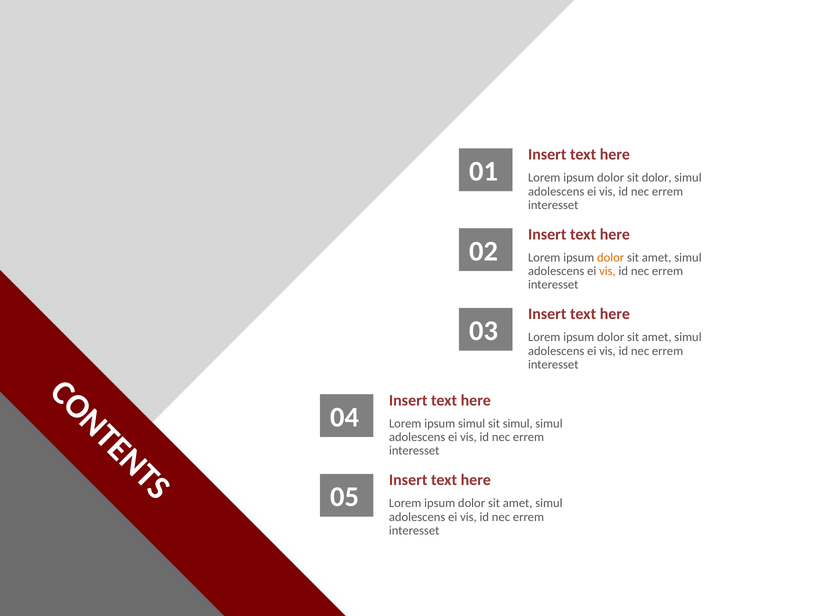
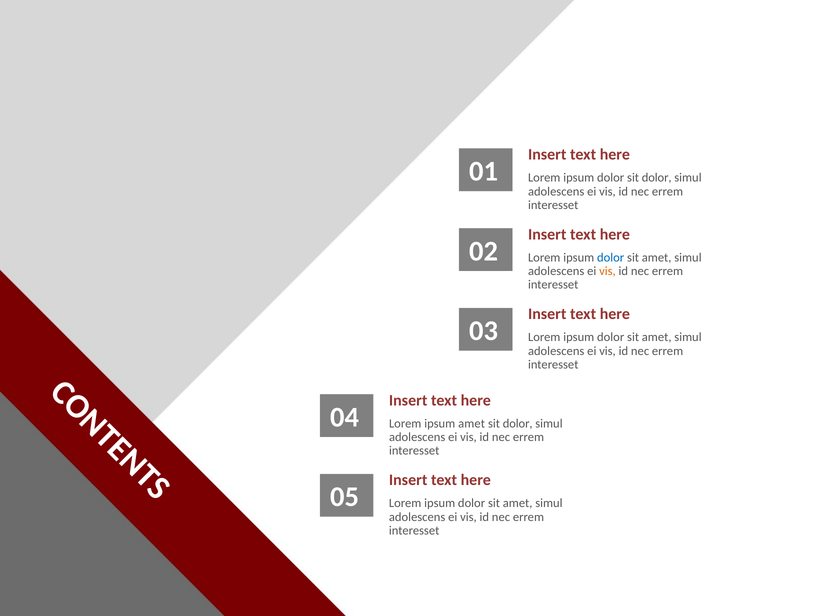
dolor at (611, 257) colour: orange -> blue
ipsum simul: simul -> amet
simul at (518, 423): simul -> dolor
